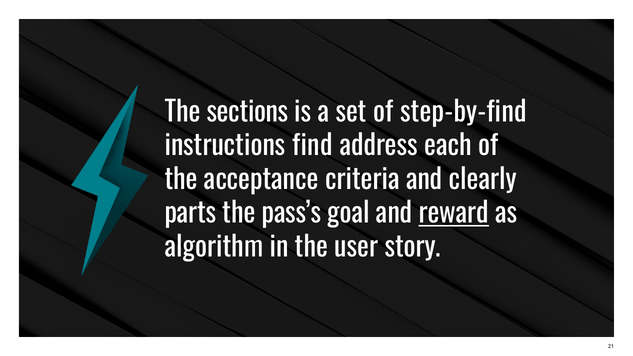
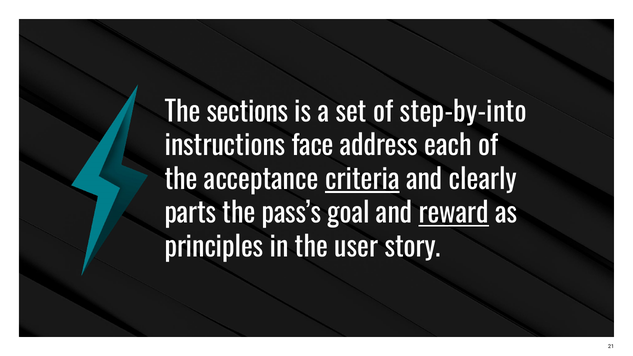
step-by-find: step-by-find -> step-by-into
find: find -> face
criteria underline: none -> present
algorithm: algorithm -> principles
